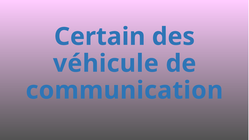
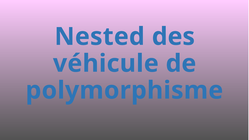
Certain: Certain -> Nested
communication: communication -> polymorphisme
